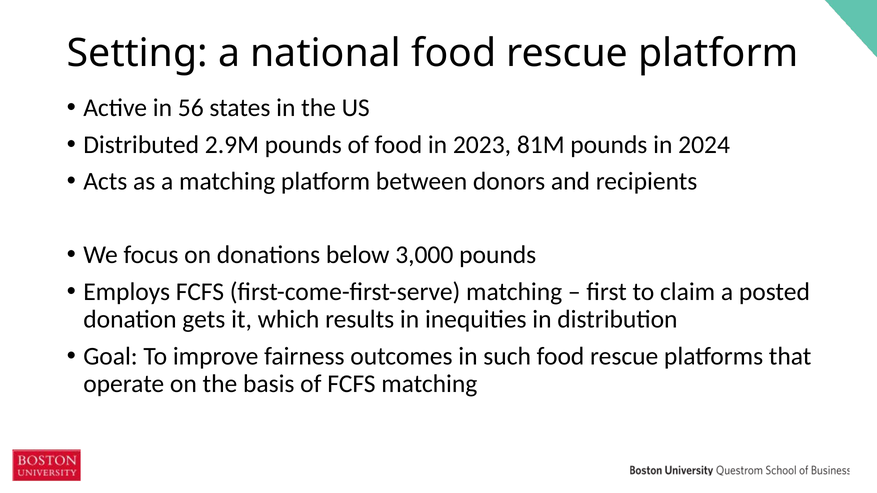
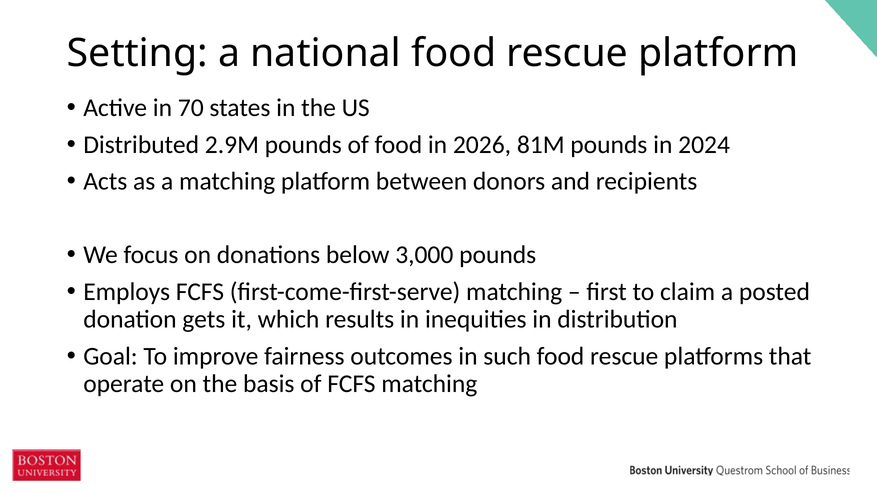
56: 56 -> 70
2023: 2023 -> 2026
